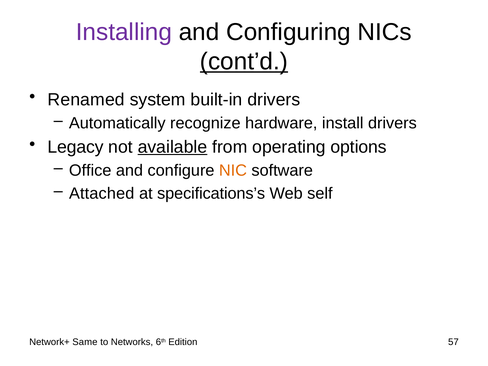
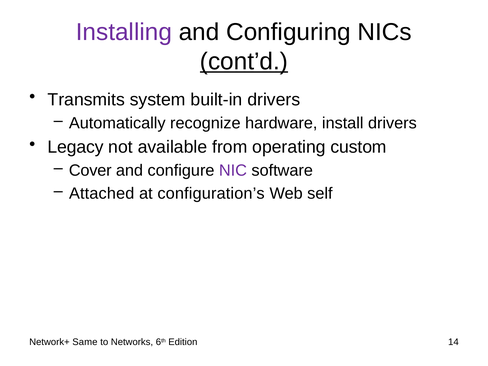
Renamed: Renamed -> Transmits
available underline: present -> none
options: options -> custom
Office: Office -> Cover
NIC colour: orange -> purple
specifications’s: specifications’s -> configuration’s
57: 57 -> 14
